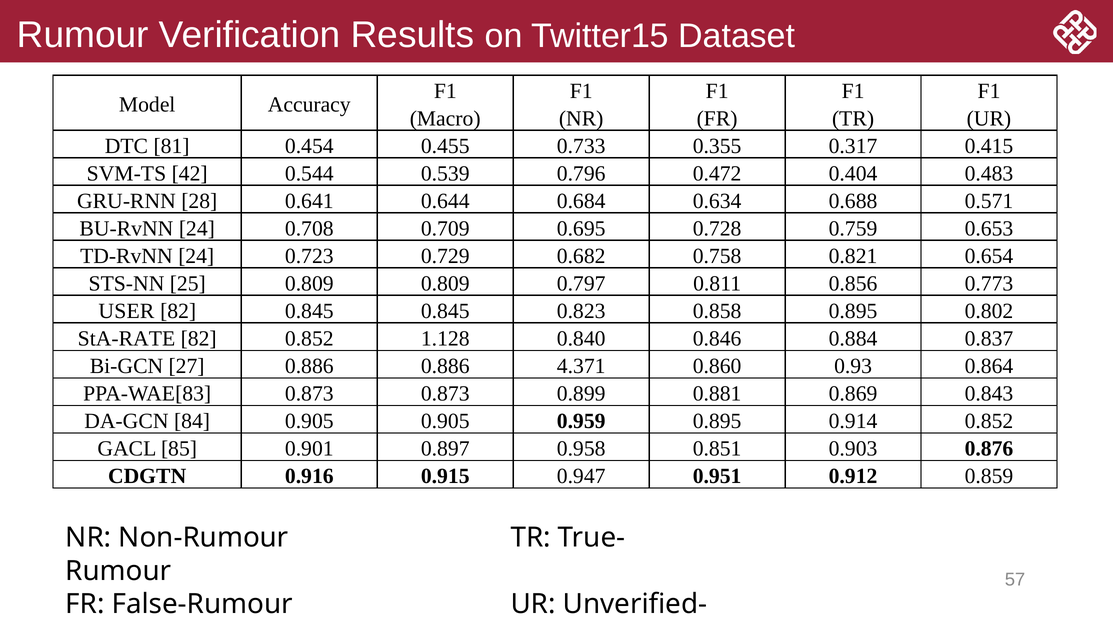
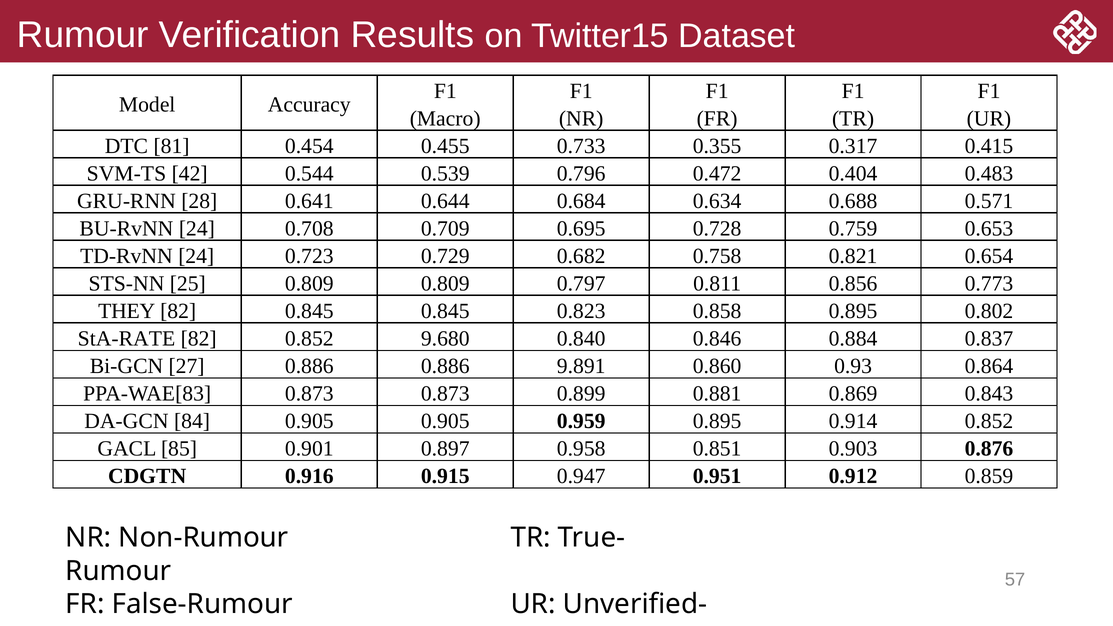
USER: USER -> THEY
1.128: 1.128 -> 9.680
4.371: 4.371 -> 9.891
